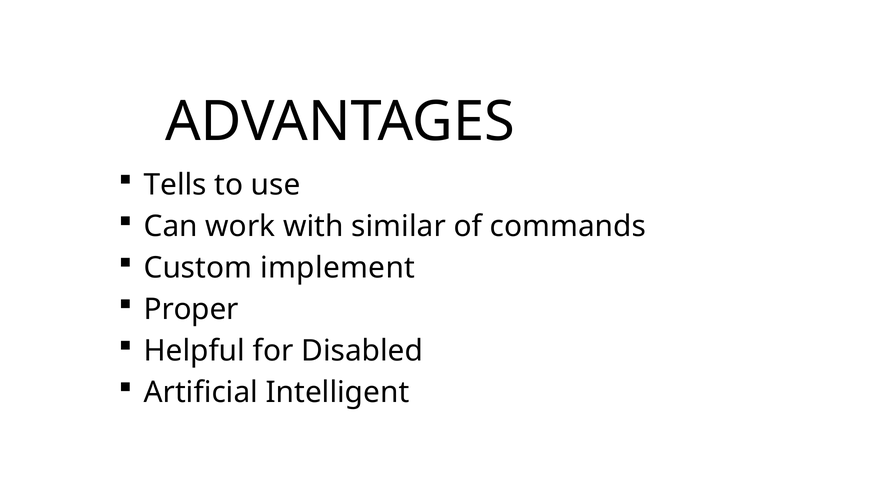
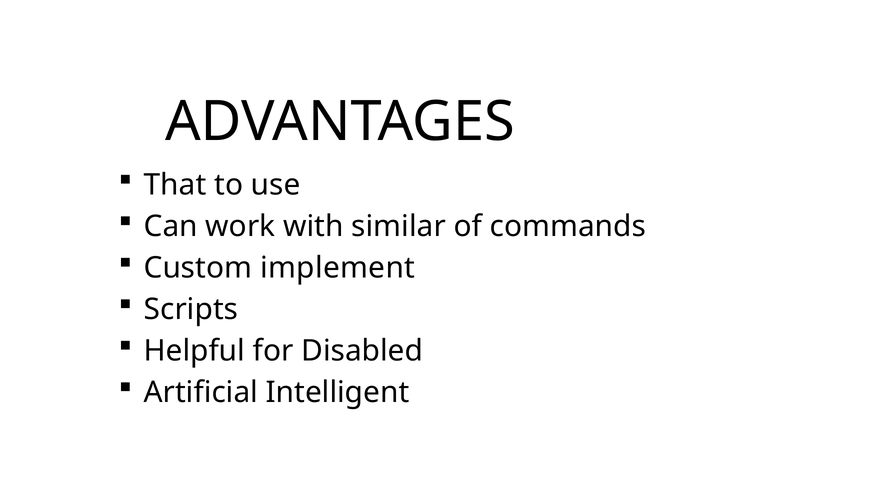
Tells: Tells -> That
Proper: Proper -> Scripts
